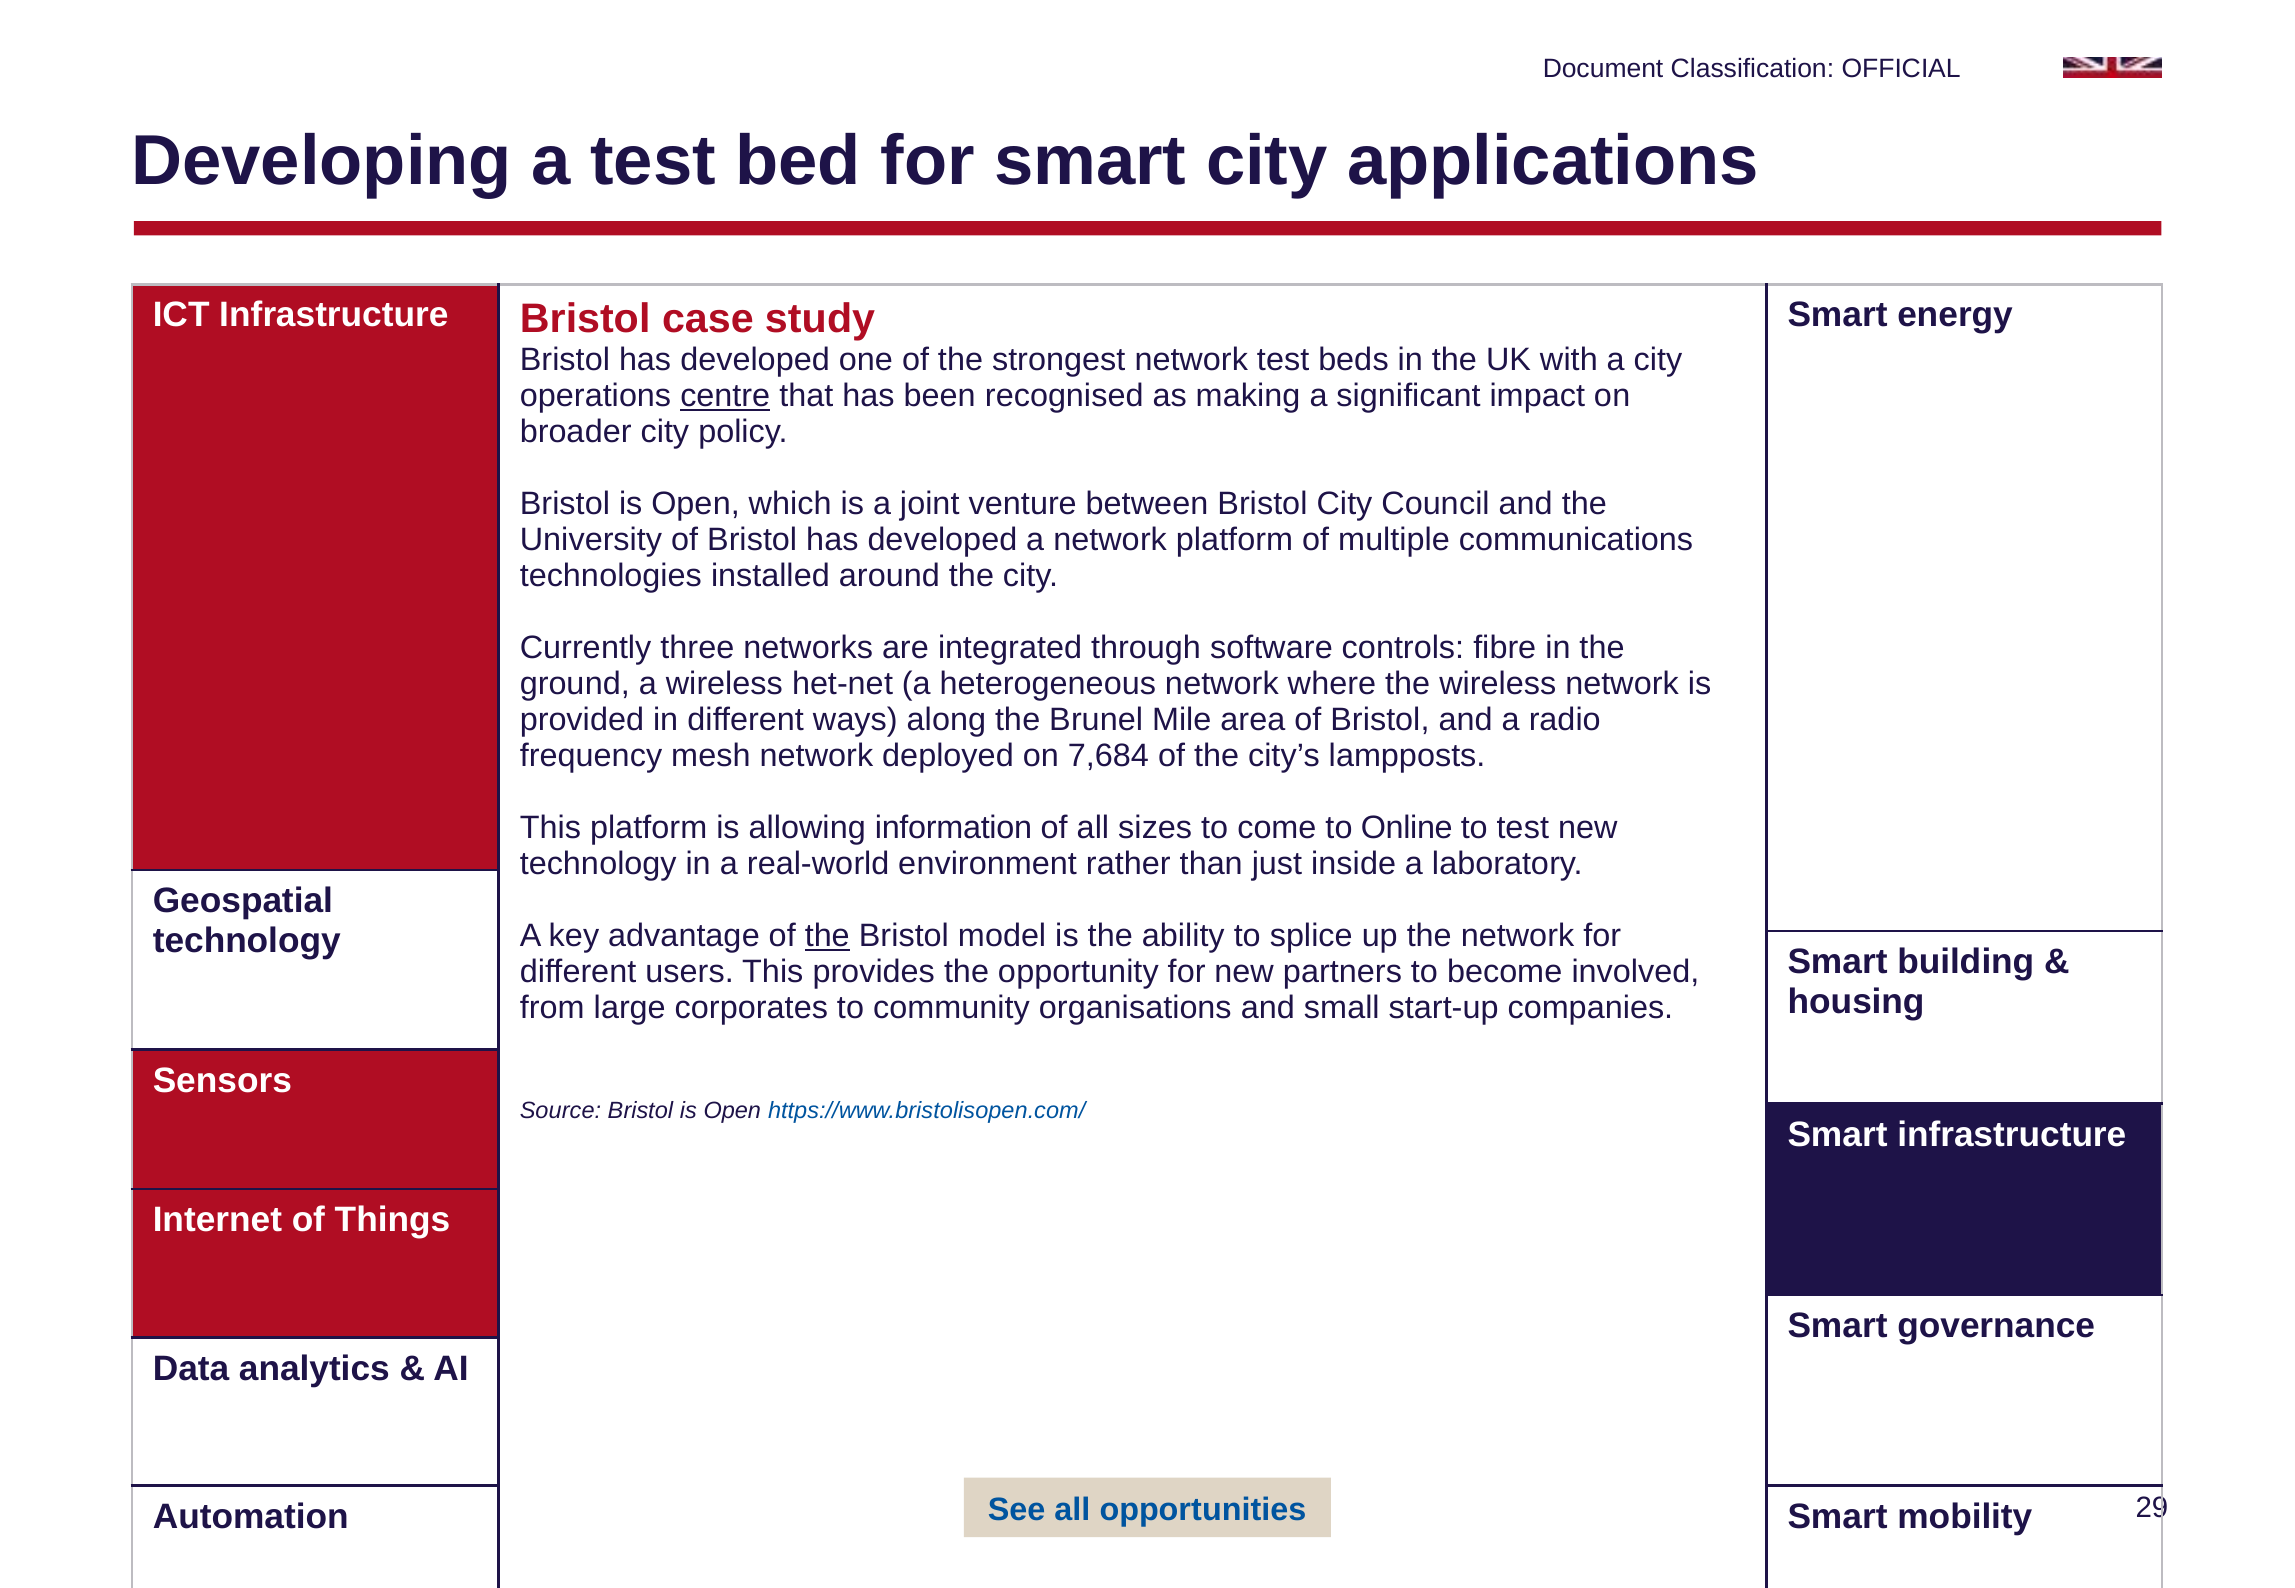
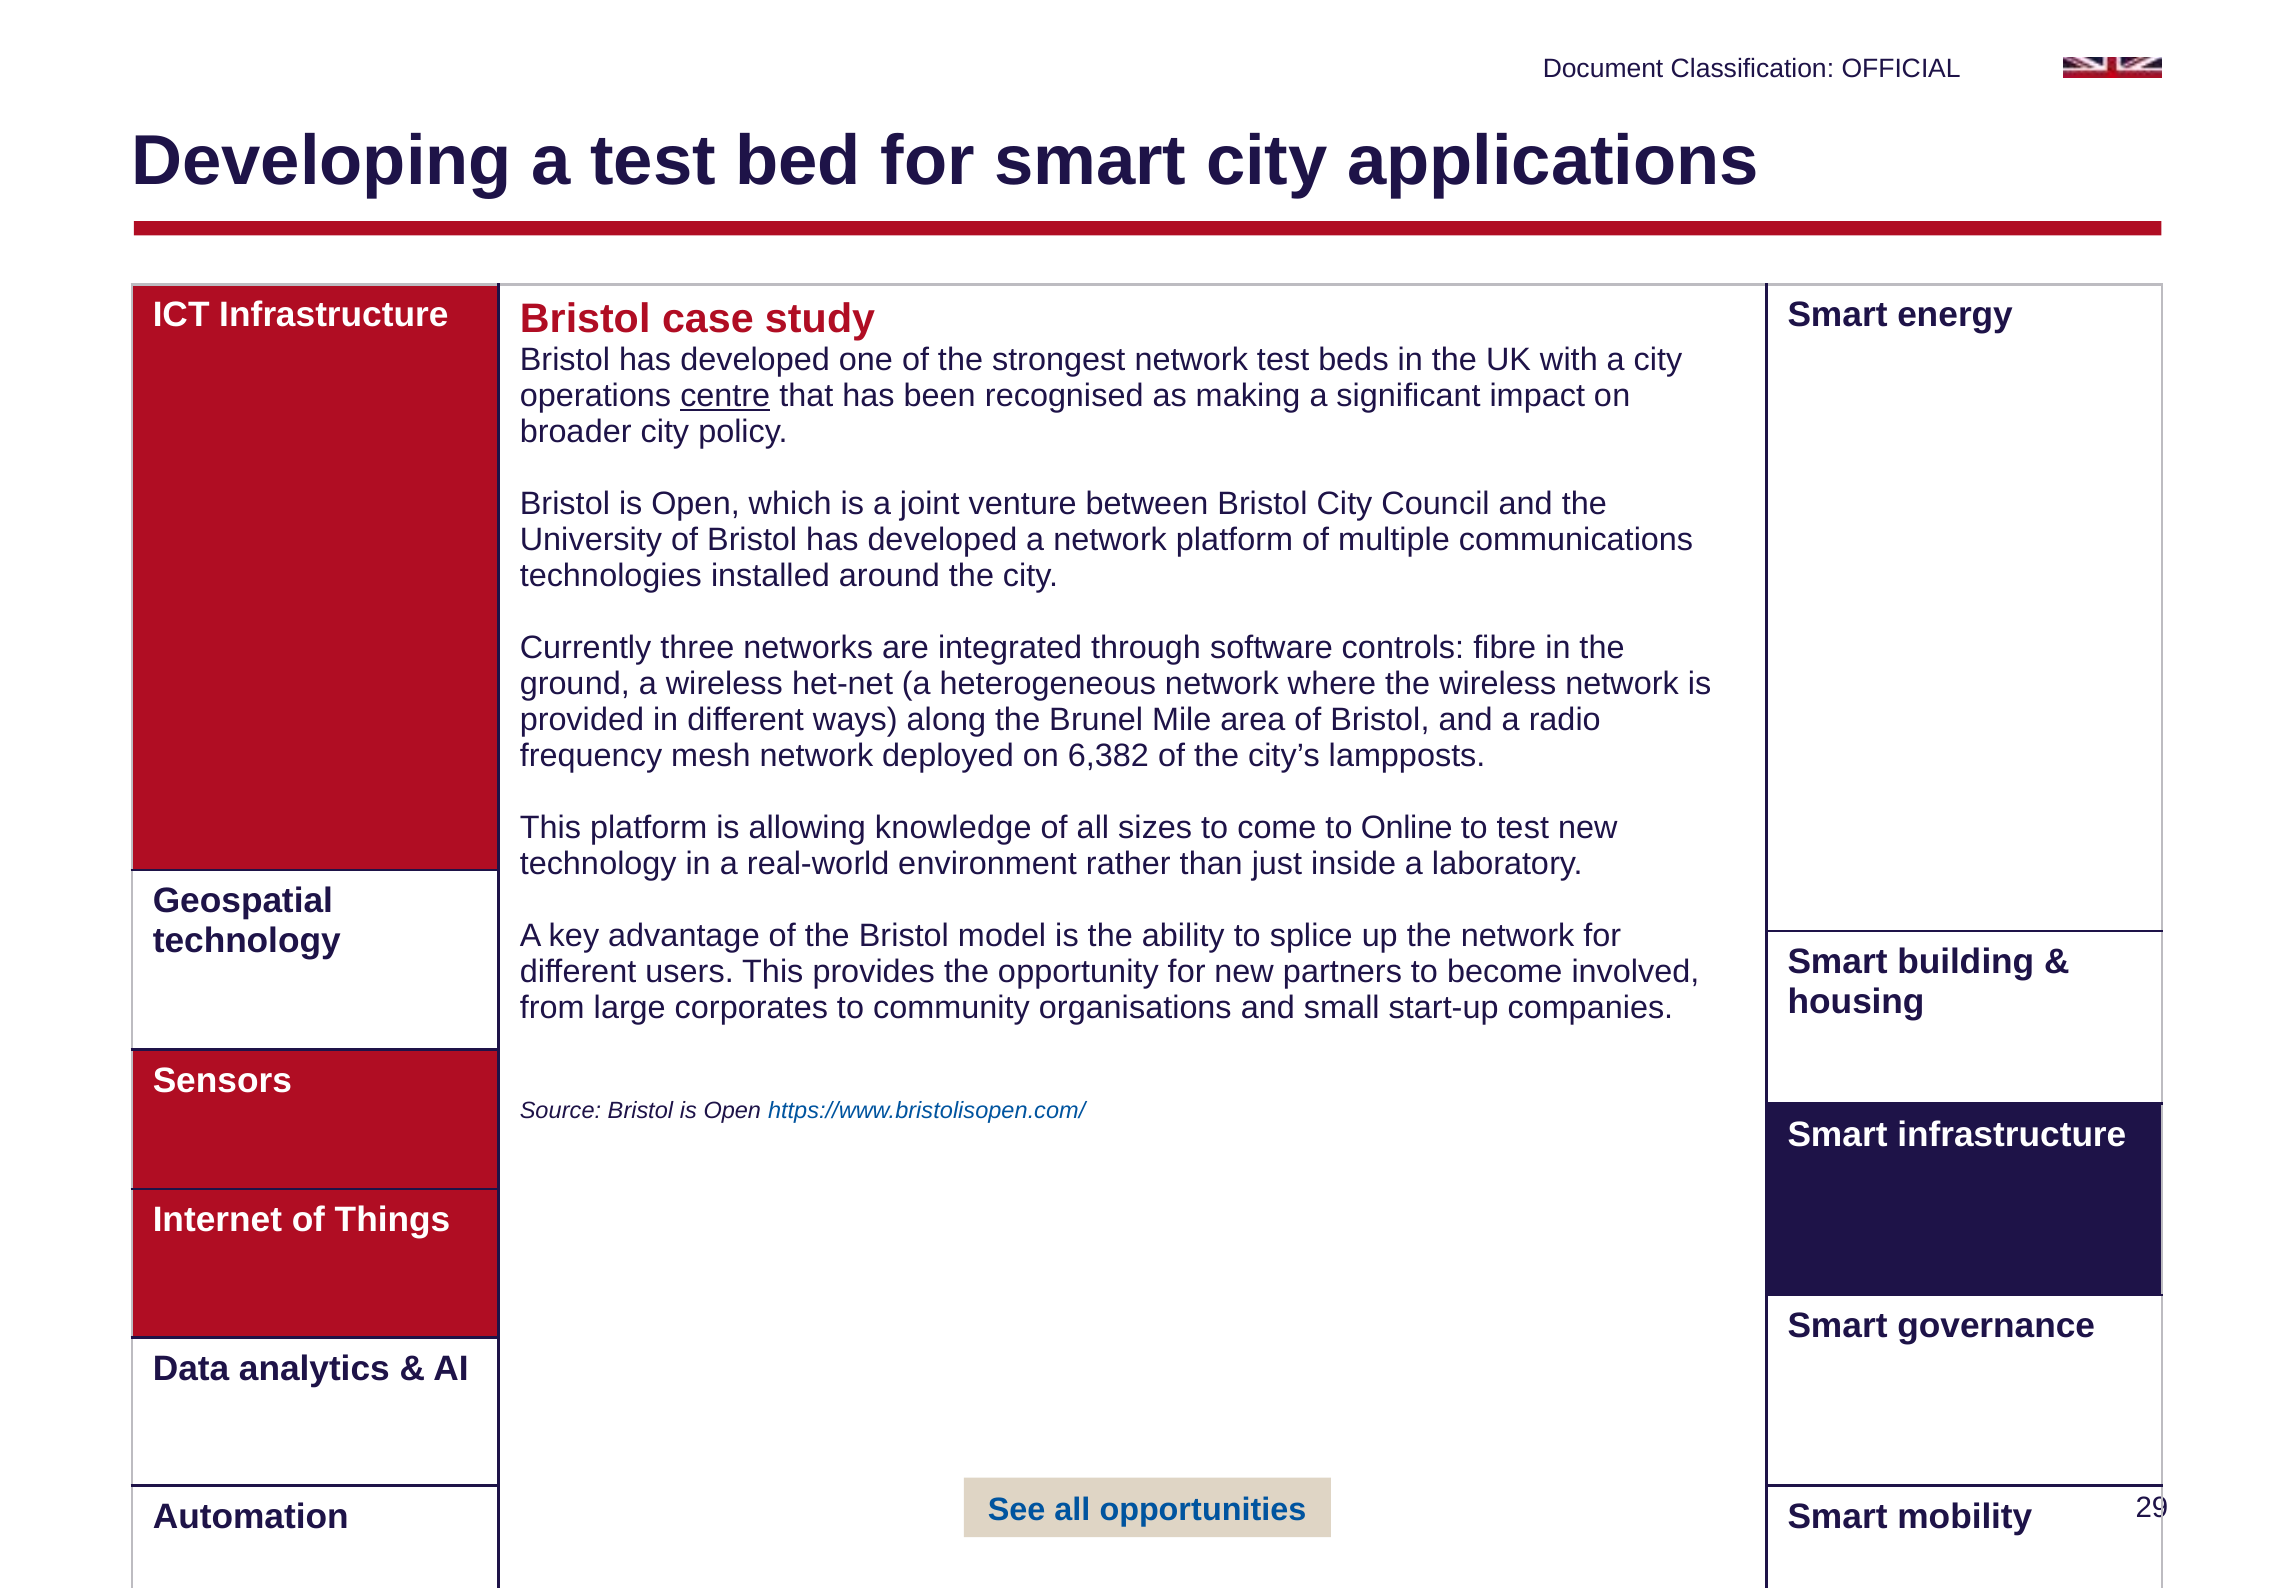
7,684: 7,684 -> 6,382
information: information -> knowledge
the at (827, 936) underline: present -> none
